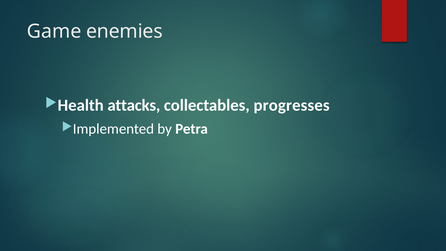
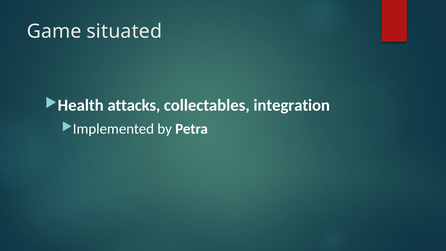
enemies: enemies -> situated
progresses: progresses -> integration
